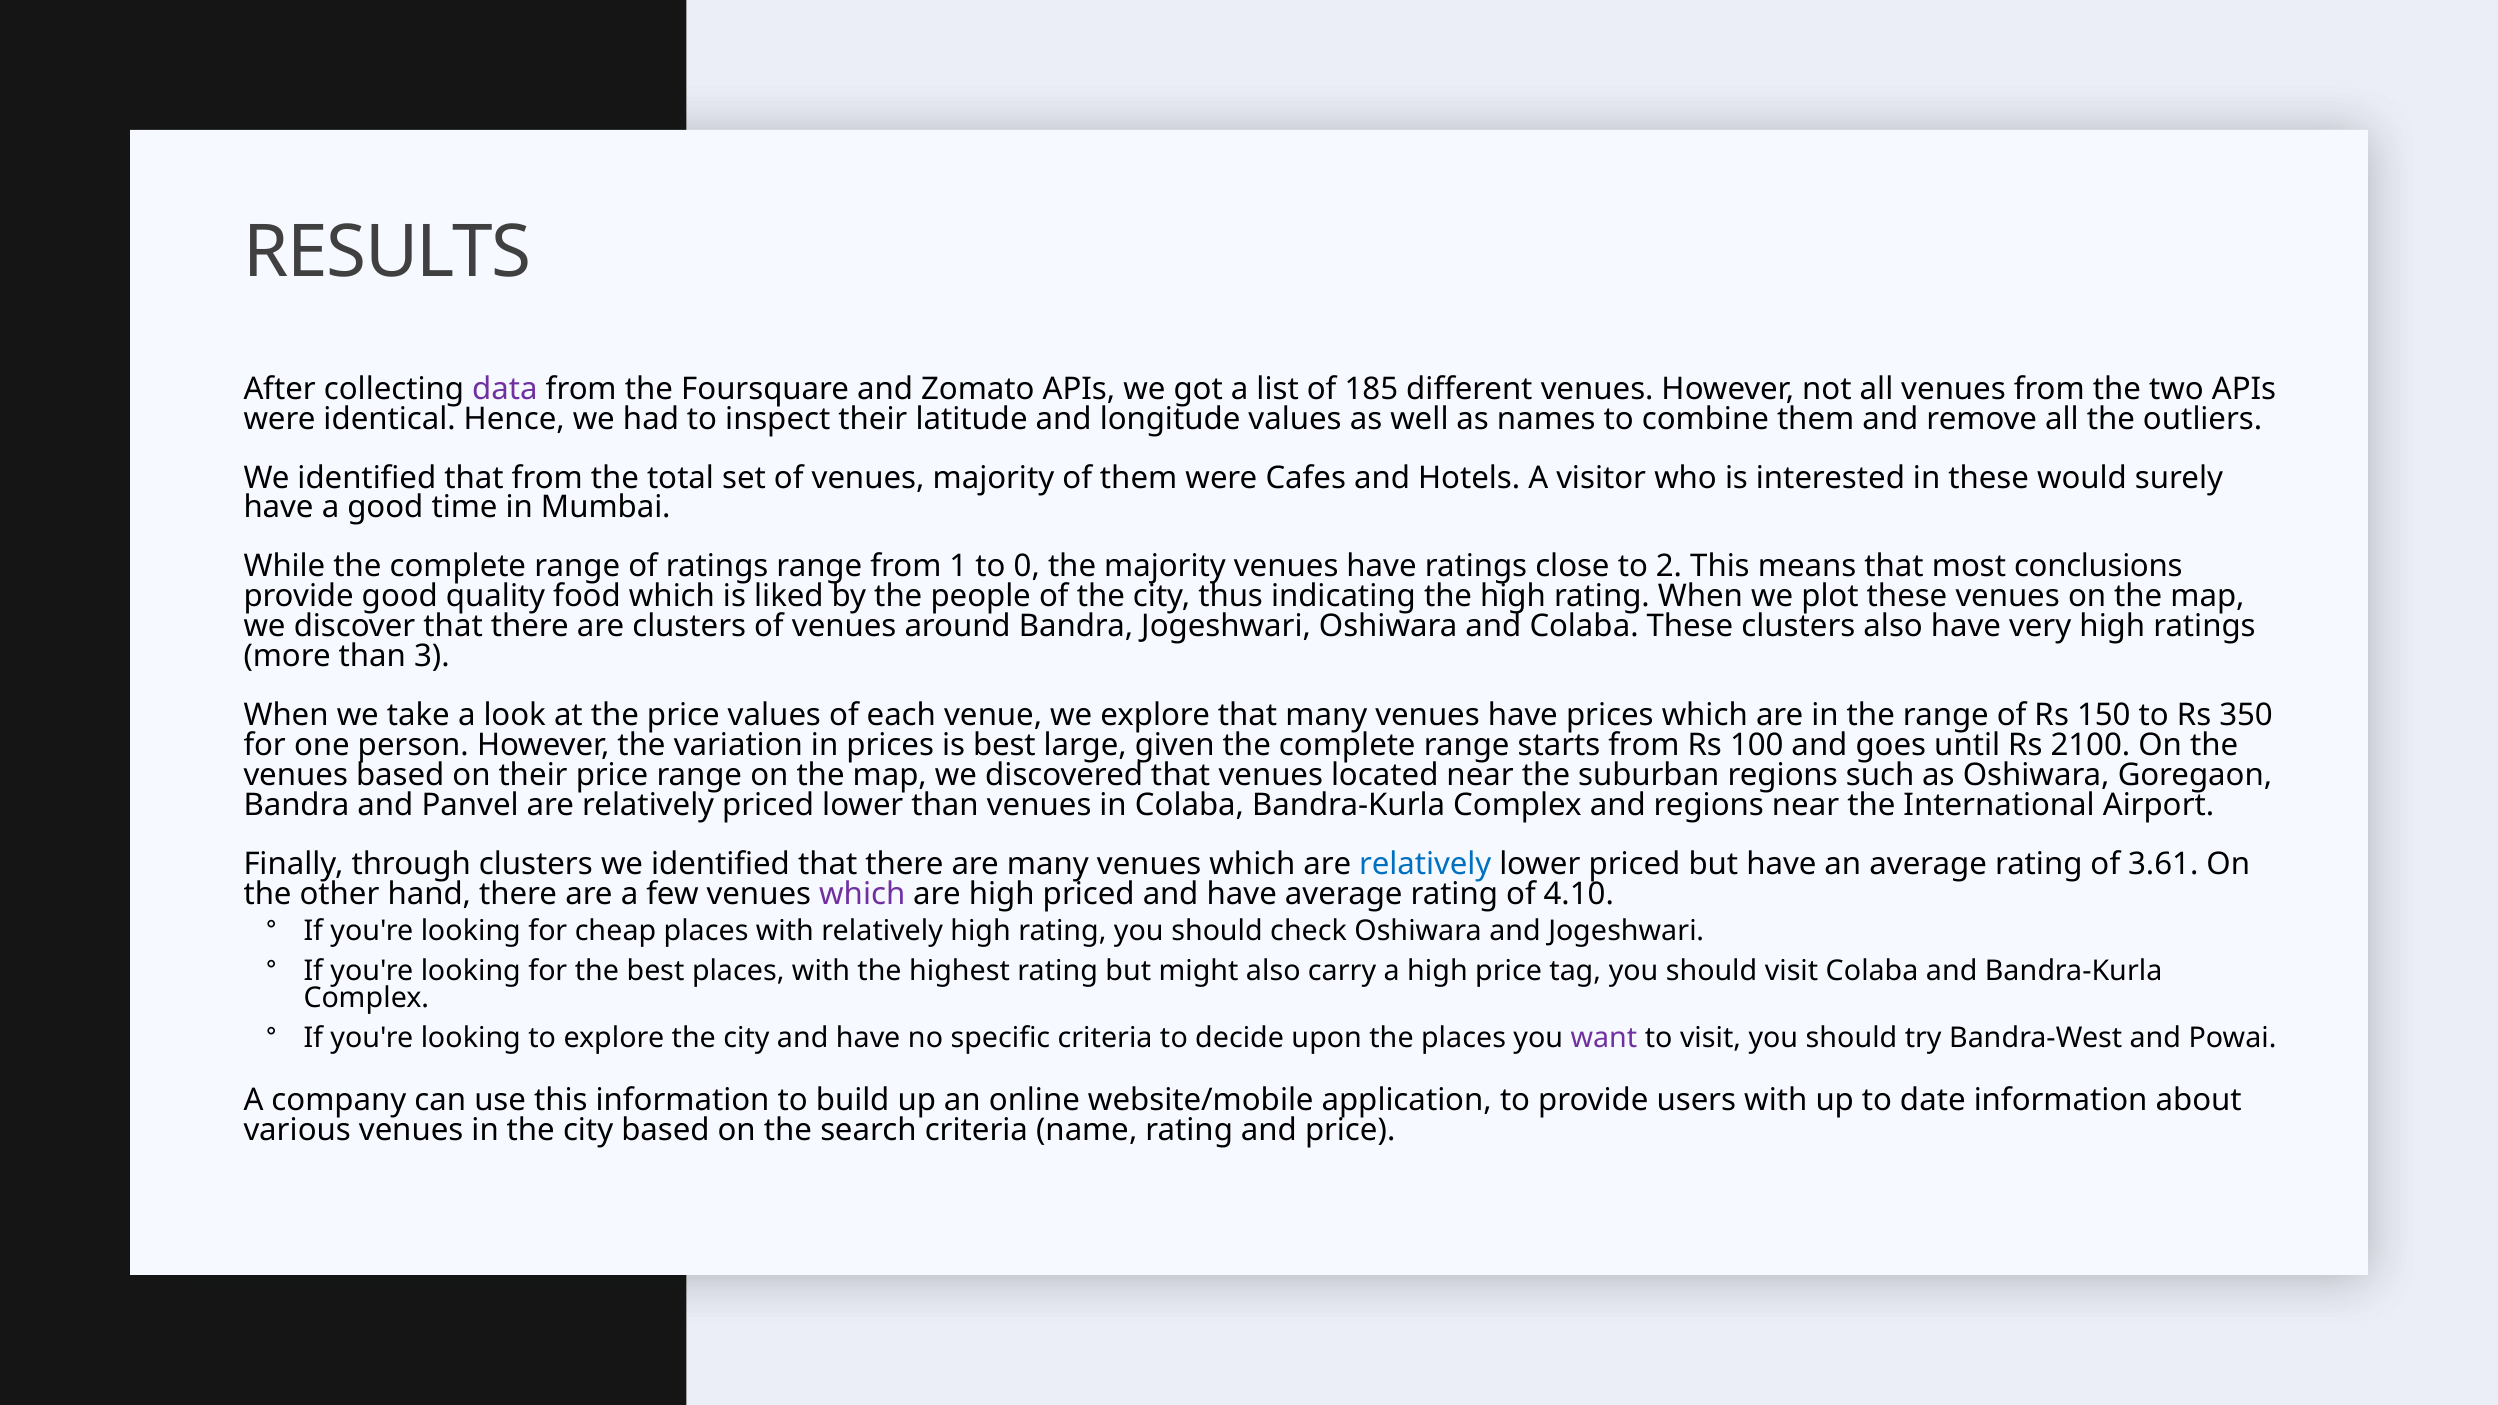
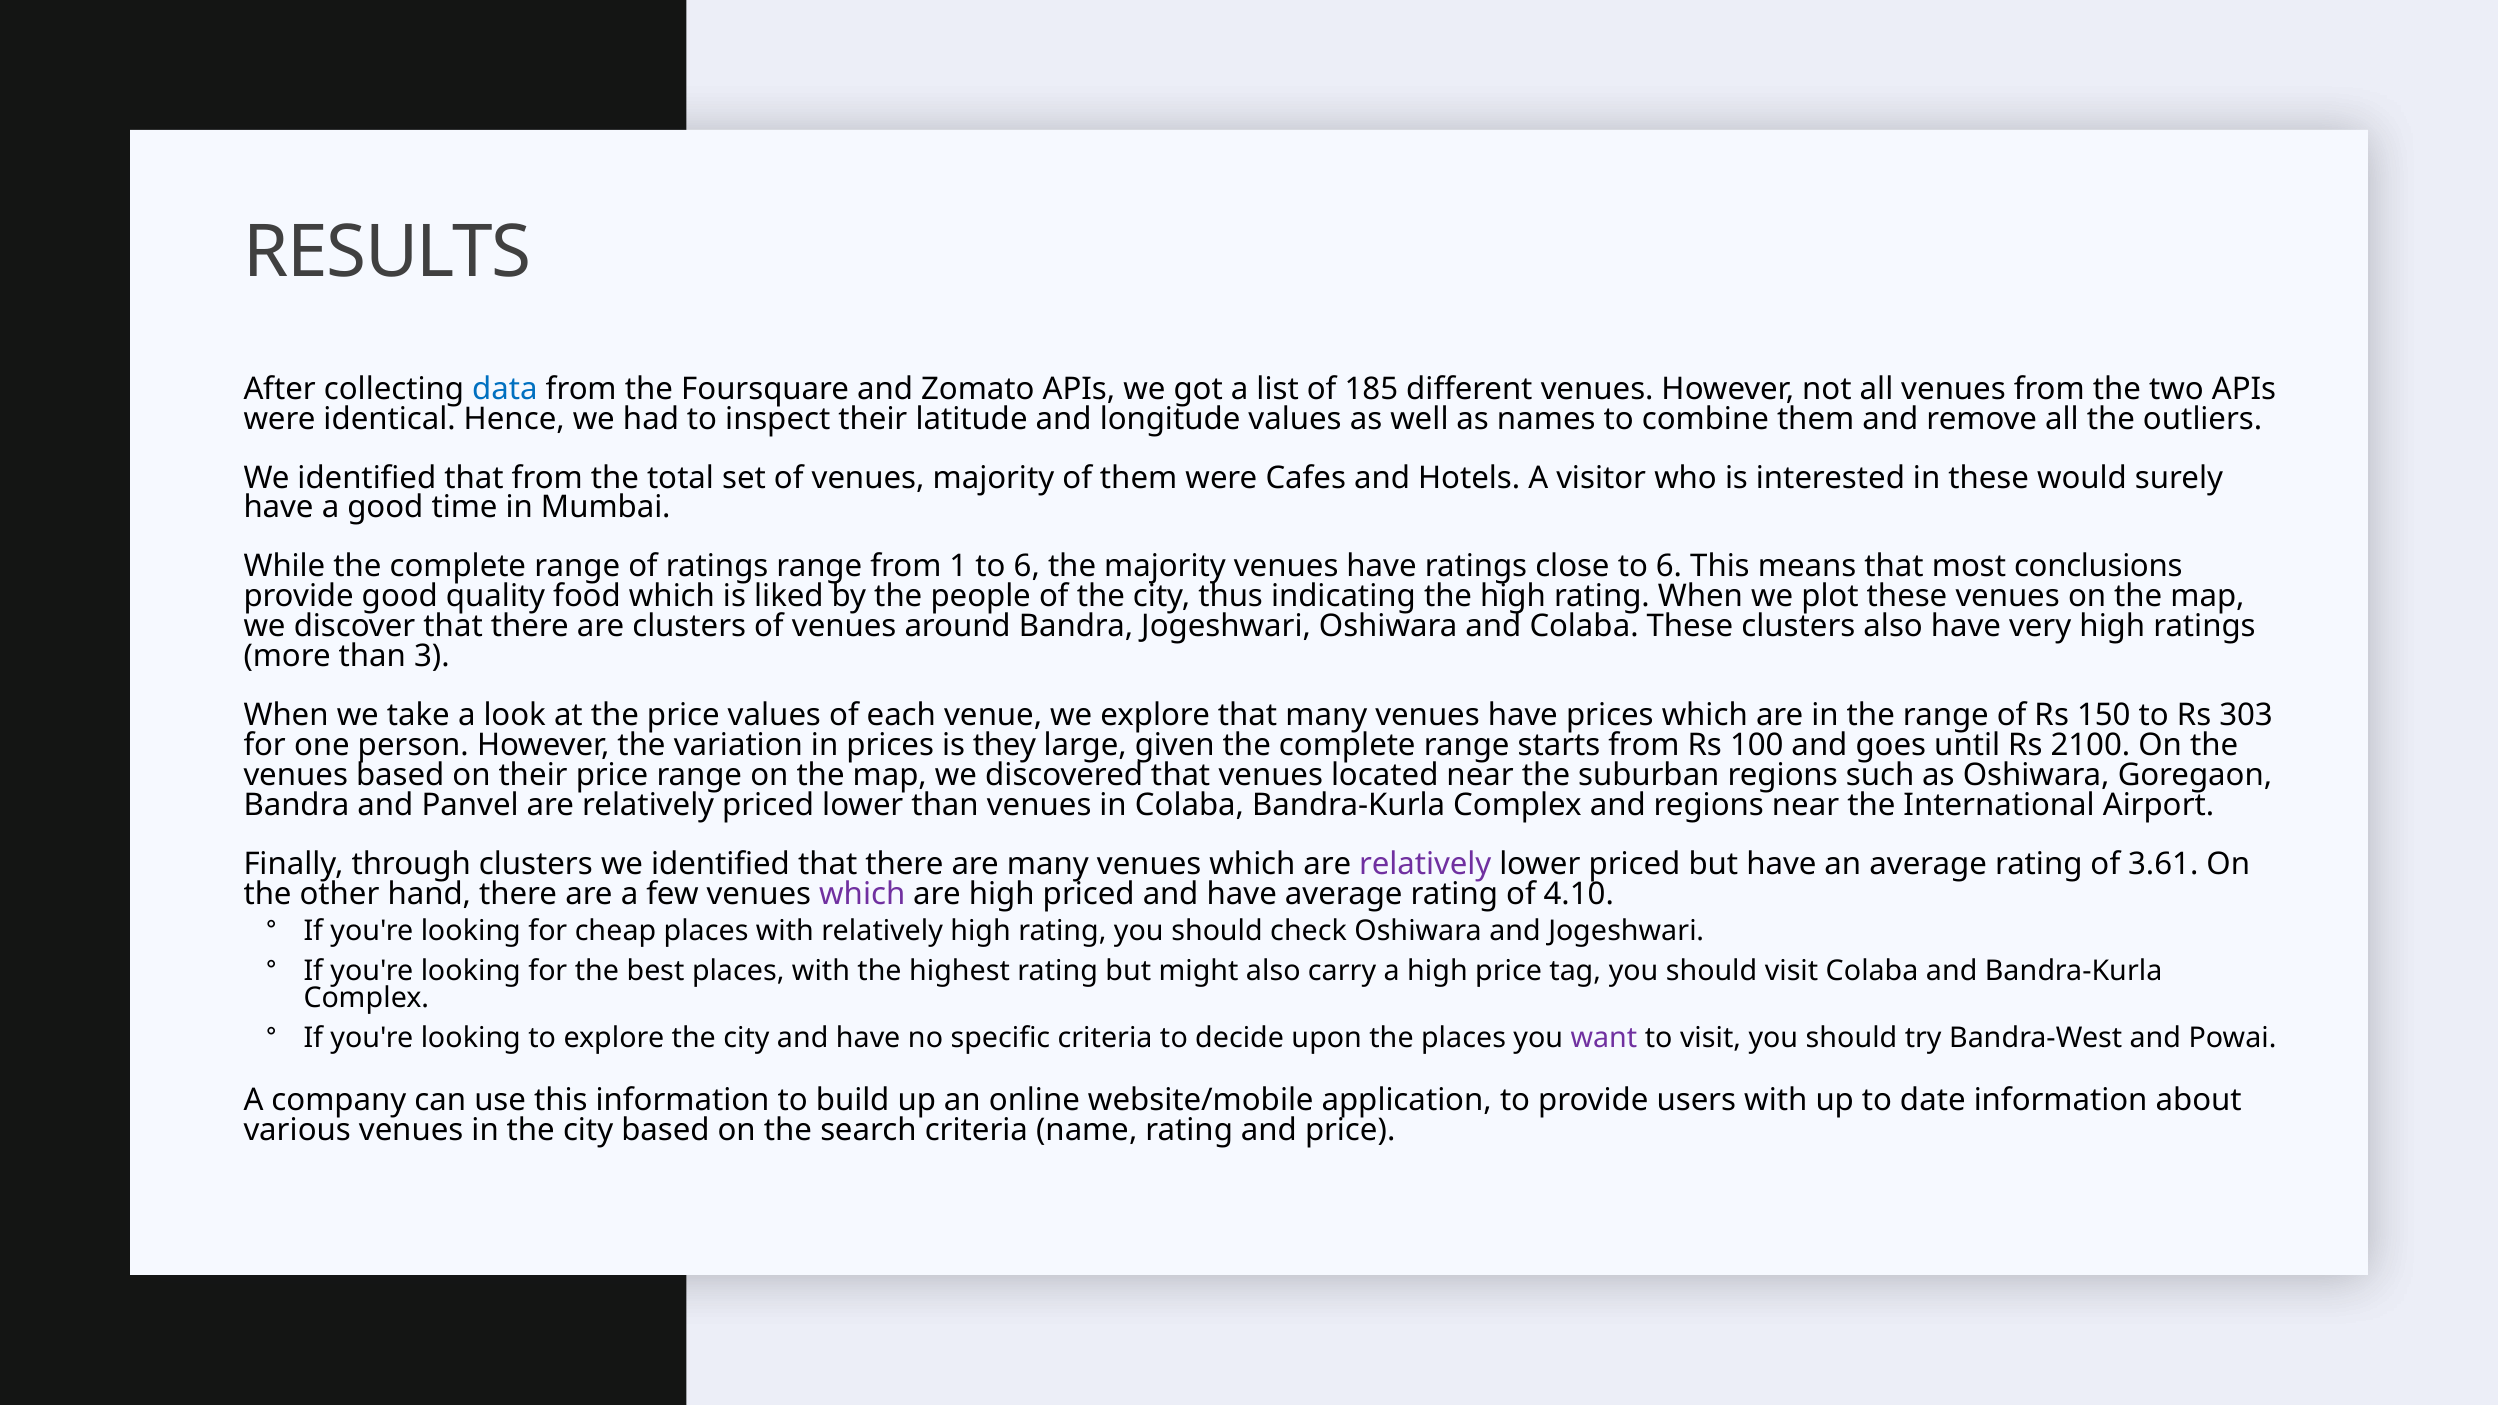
data colour: purple -> blue
1 to 0: 0 -> 6
close to 2: 2 -> 6
350: 350 -> 303
is best: best -> they
relatively at (1425, 864) colour: blue -> purple
